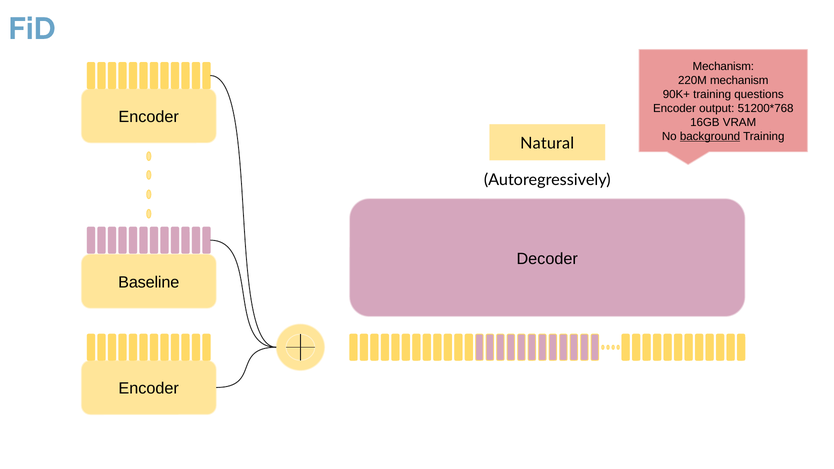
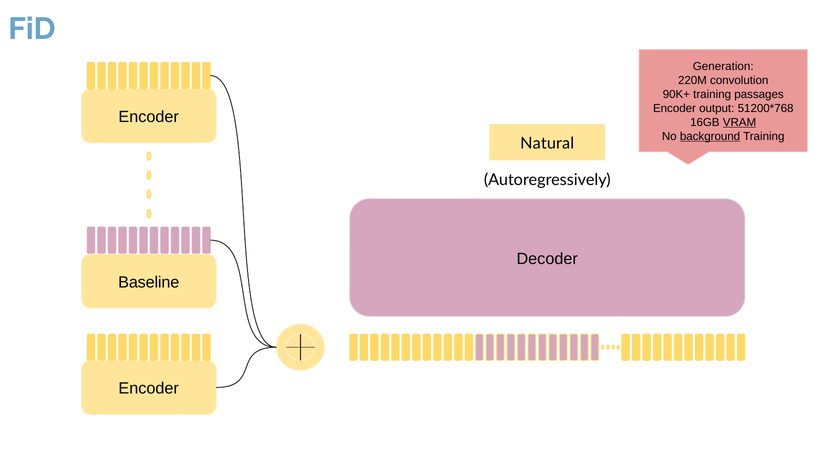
Mechanism at (723, 67): Mechanism -> Generation
220M mechanism: mechanism -> convolution
questions: questions -> passages
VRAM underline: none -> present
